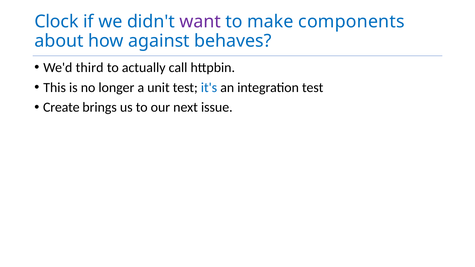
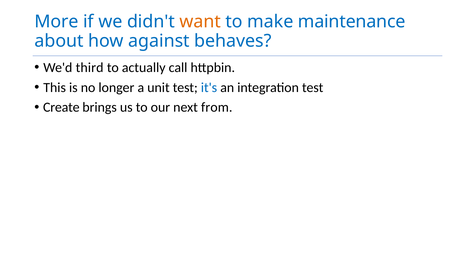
Clock: Clock -> More
want colour: purple -> orange
components: components -> maintenance
issue: issue -> from
